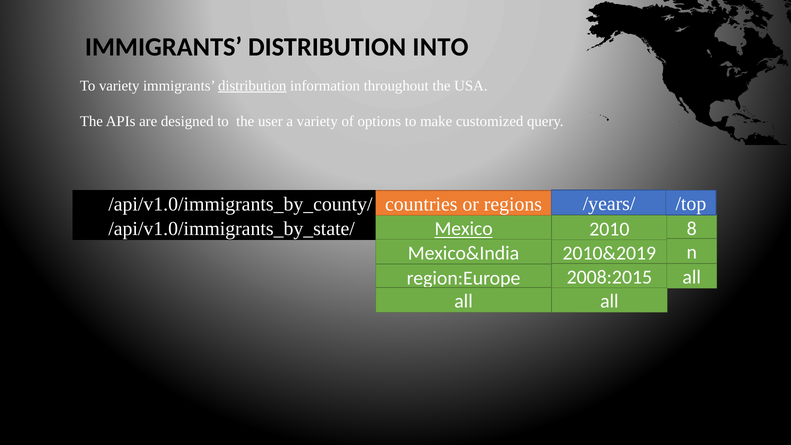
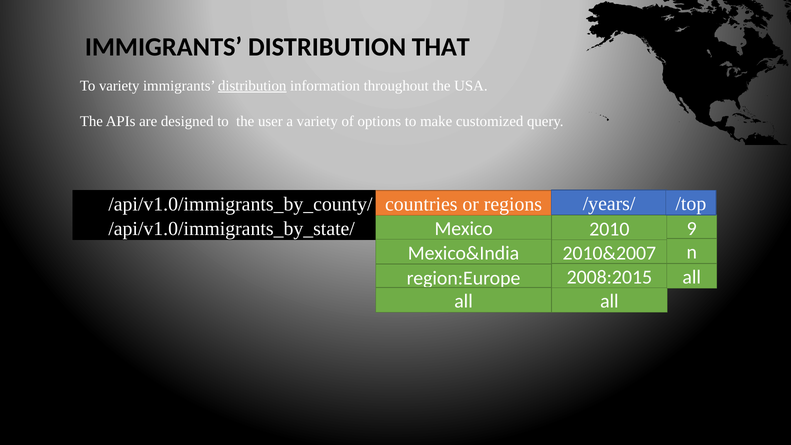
INTO: INTO -> THAT
Mexico underline: present -> none
8: 8 -> 9
2010&2019: 2010&2019 -> 2010&2007
